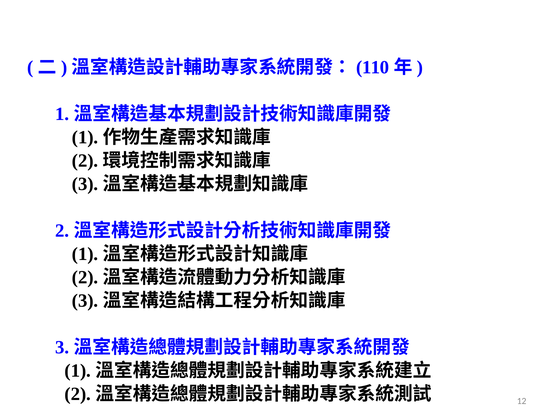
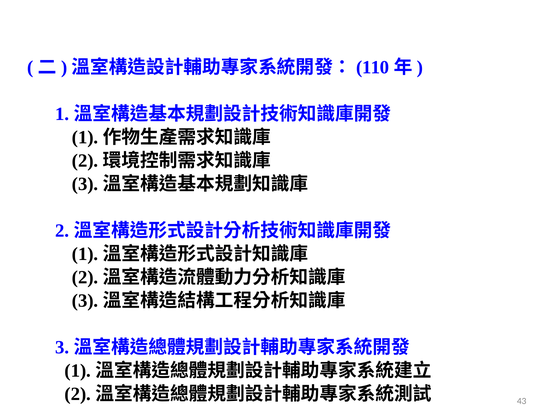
12: 12 -> 43
